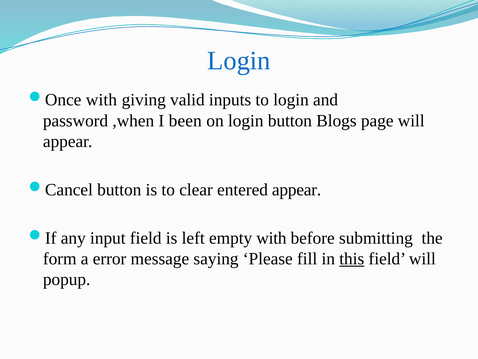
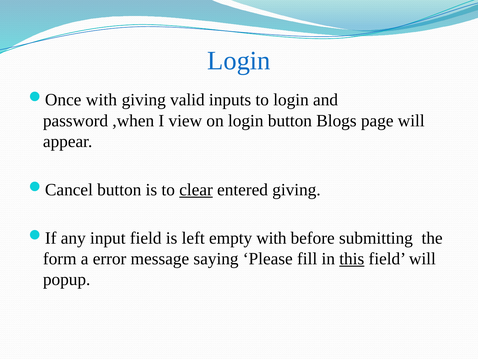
been: been -> view
clear underline: none -> present
entered appear: appear -> giving
